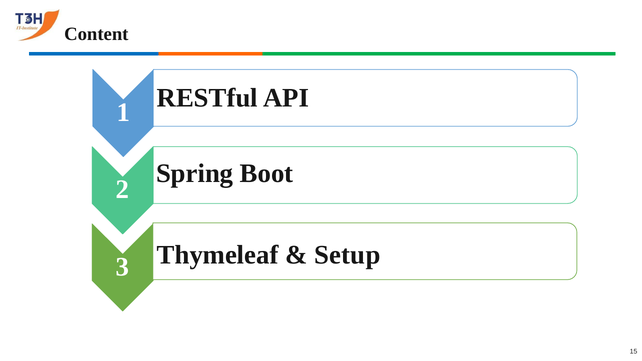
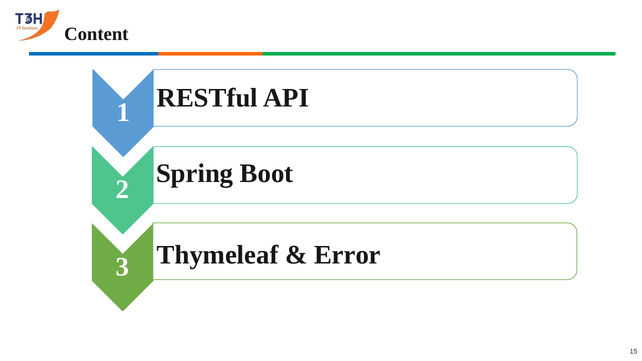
Setup: Setup -> Error
